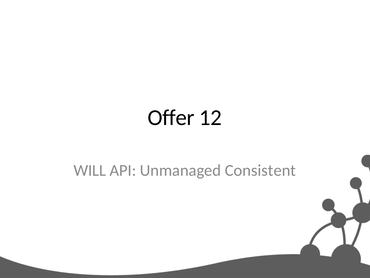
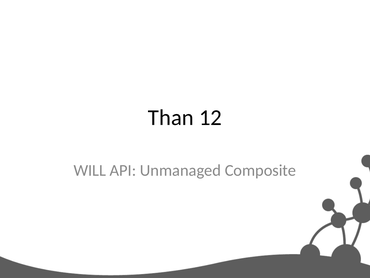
Offer: Offer -> Than
Consistent: Consistent -> Composite
